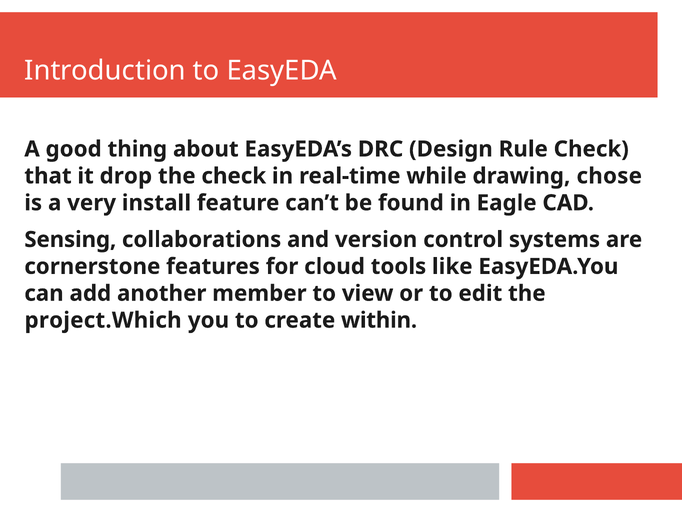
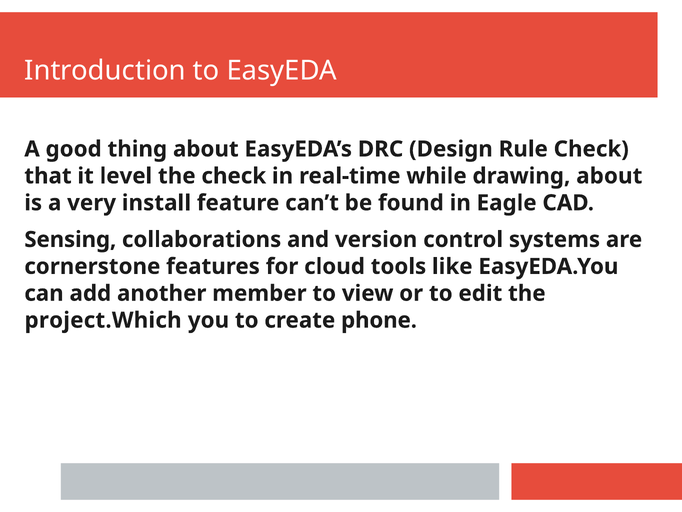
drop: drop -> level
drawing chose: chose -> about
within: within -> phone
